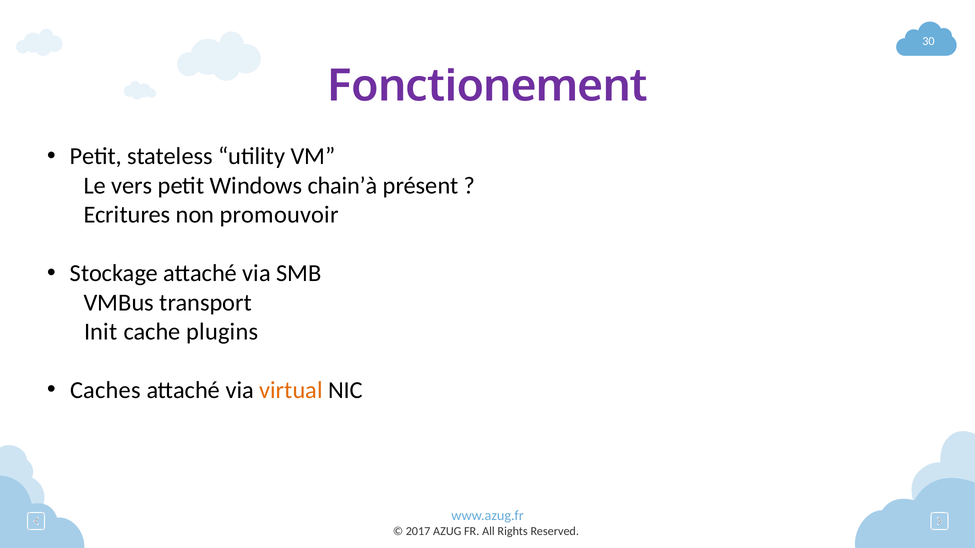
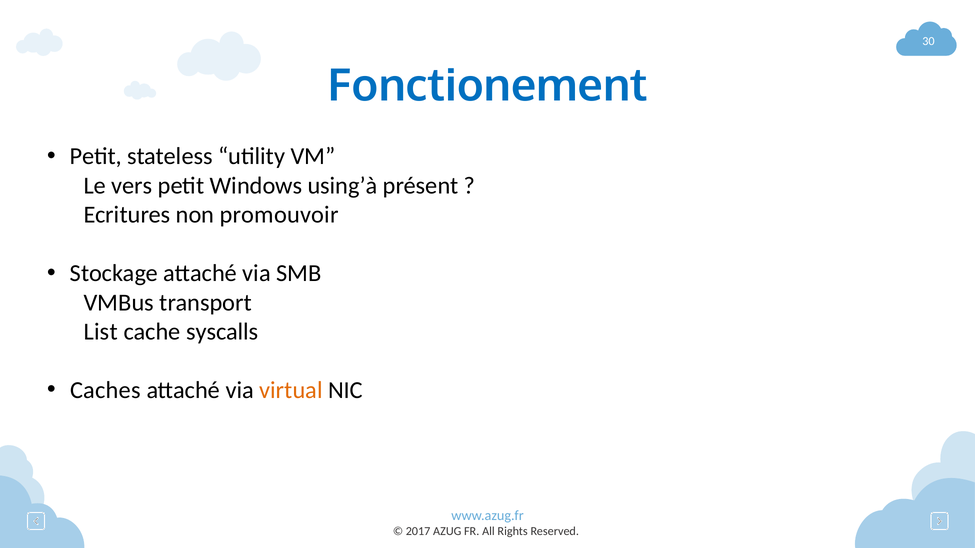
Fonctionement colour: purple -> blue
chain’à: chain’à -> using’à
Init: Init -> List
plugins: plugins -> syscalls
